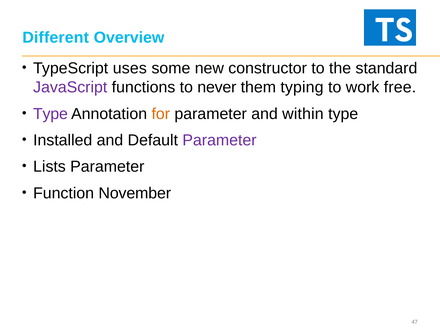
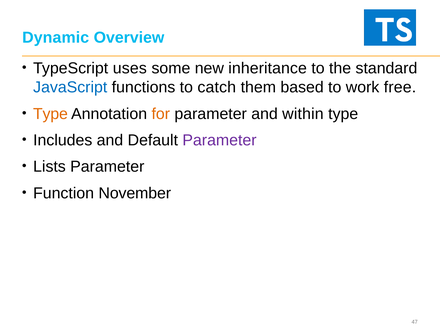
Different: Different -> Dynamic
constructor: constructor -> inheritance
JavaScript colour: purple -> blue
never: never -> catch
typing: typing -> based
Type at (50, 114) colour: purple -> orange
Installed: Installed -> Includes
